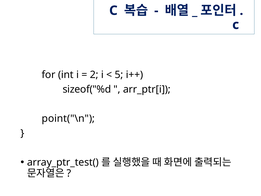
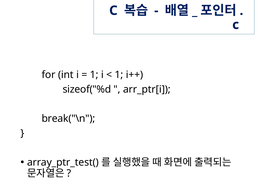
2 at (94, 75): 2 -> 1
5 at (119, 75): 5 -> 1
point("\n: point("\n -> break("\n
